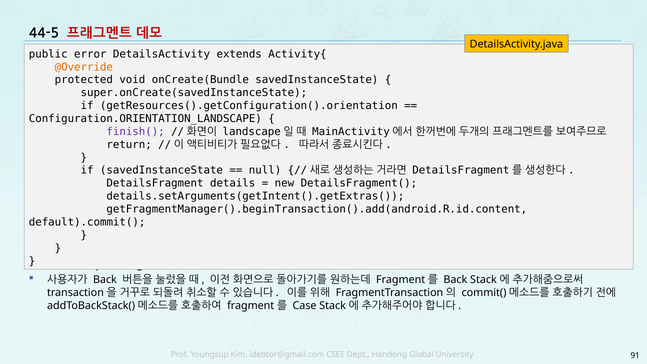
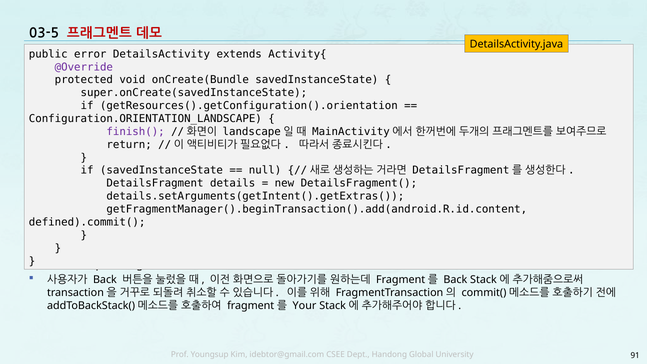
44-5: 44-5 -> 03-5
@Override colour: orange -> purple
default).commit(: default).commit( -> defined).commit(
Case: Case -> Your
